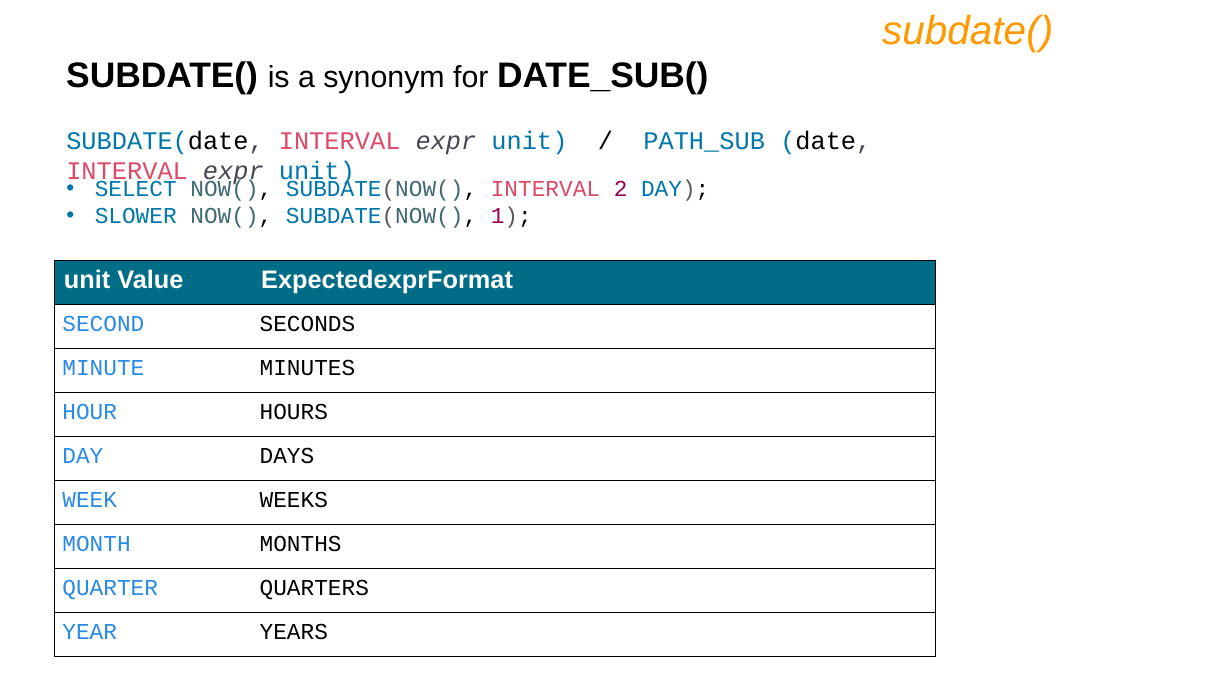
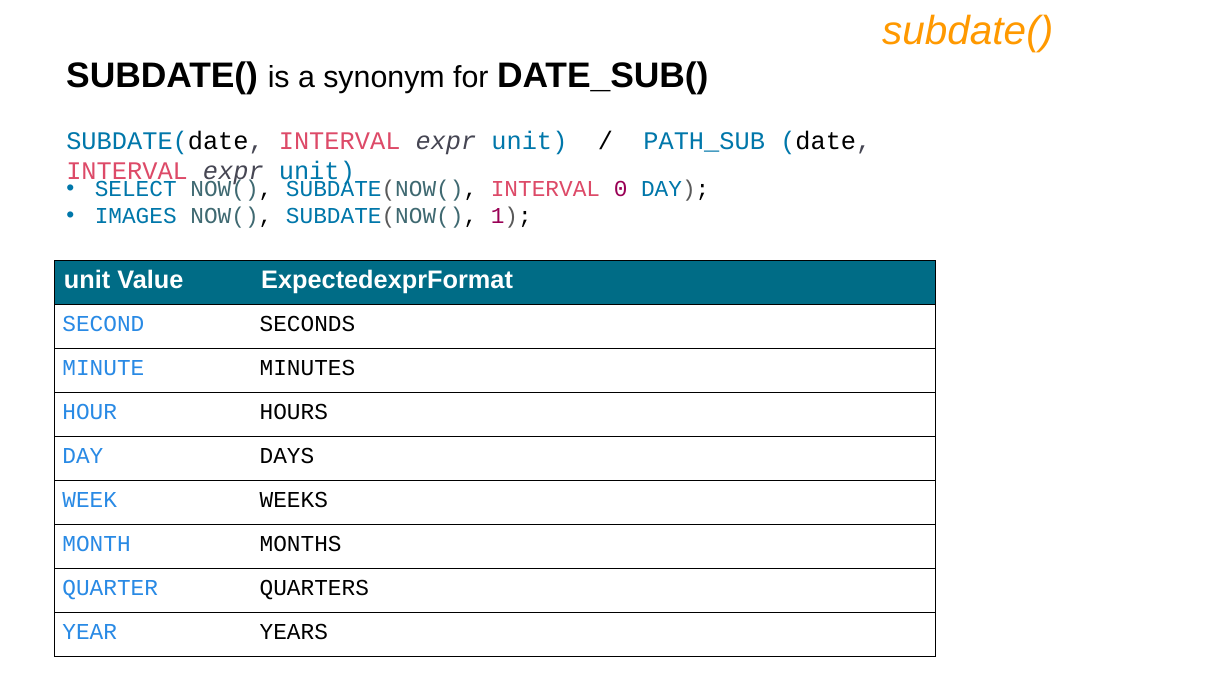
2: 2 -> 0
SLOWER: SLOWER -> IMAGES
